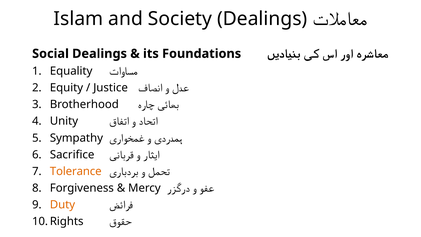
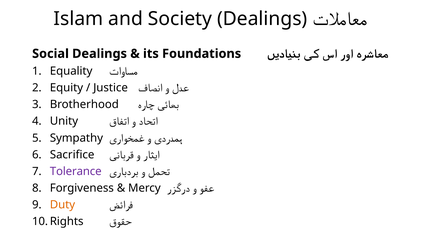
Tolerance colour: orange -> purple
